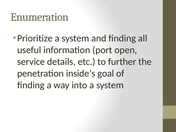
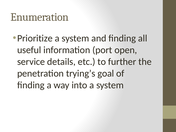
inside’s: inside’s -> trying’s
